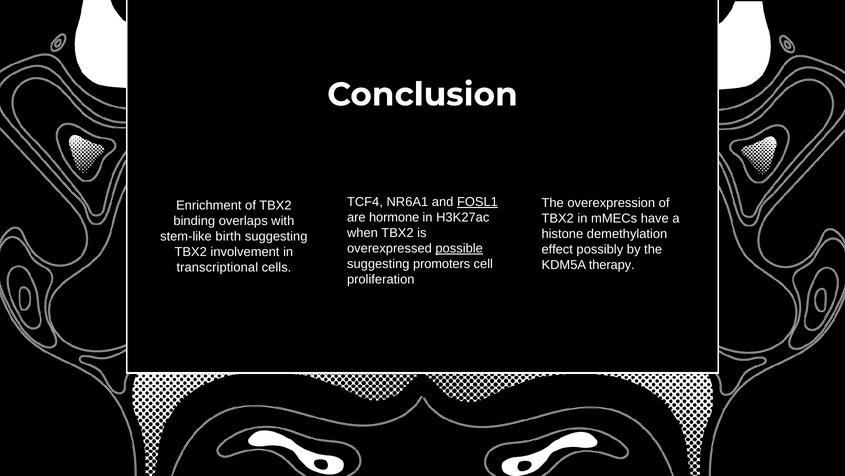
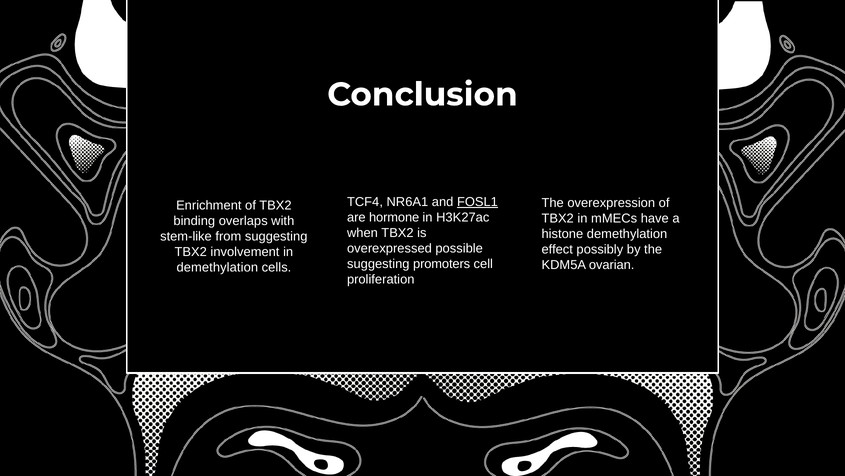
birth: birth -> from
possible underline: present -> none
therapy: therapy -> ovarian
transcriptional at (217, 267): transcriptional -> demethylation
